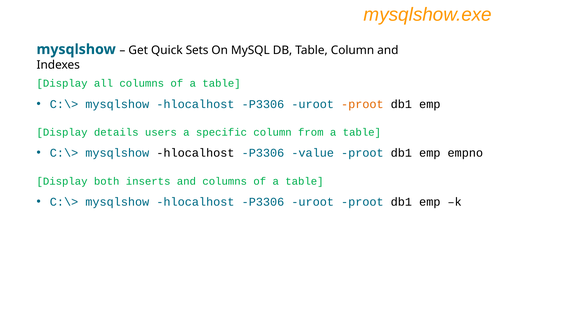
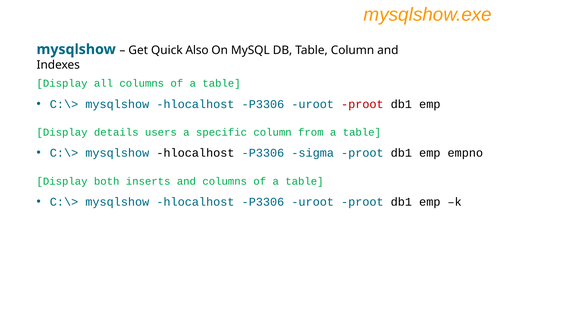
Sets: Sets -> Also
proot at (362, 104) colour: orange -> red
value: value -> sigma
